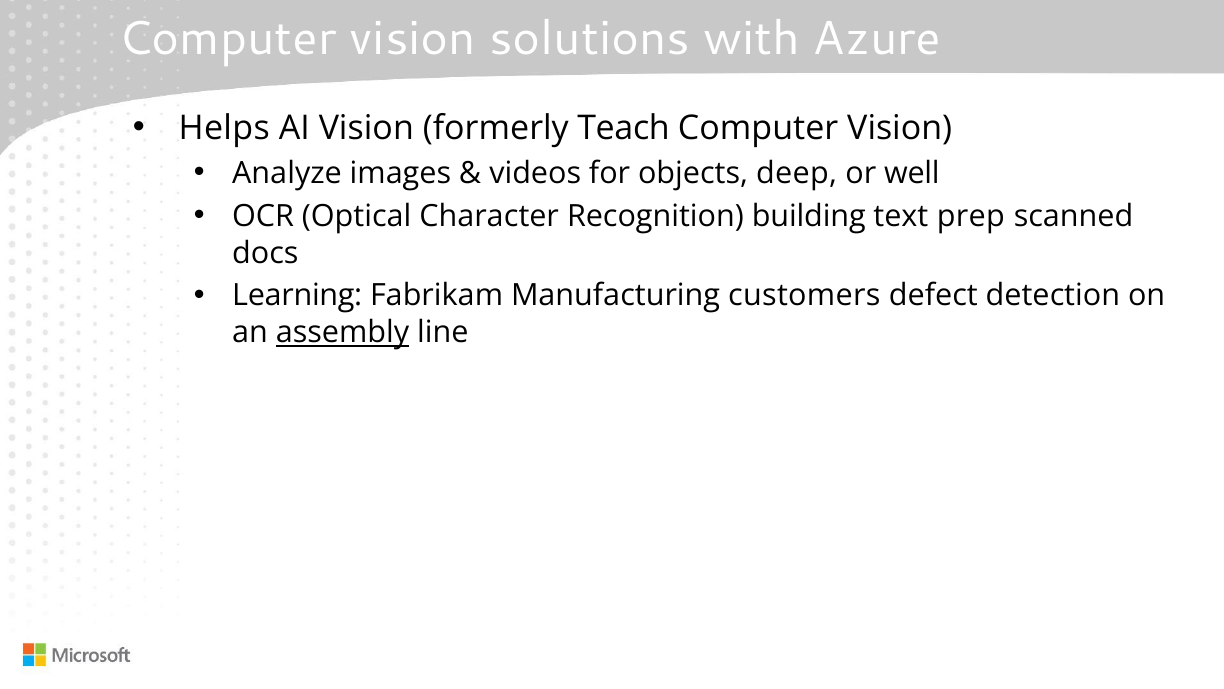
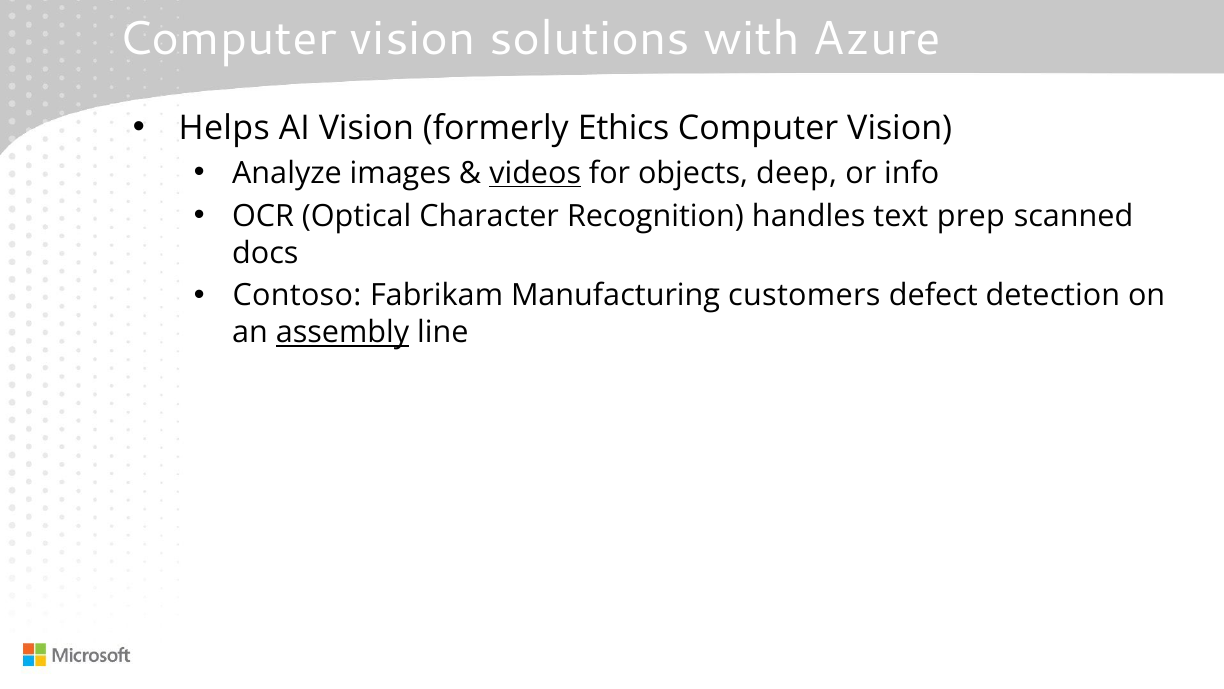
Teach: Teach -> Ethics
videos underline: none -> present
well: well -> info
building: building -> handles
Learning: Learning -> Contoso
